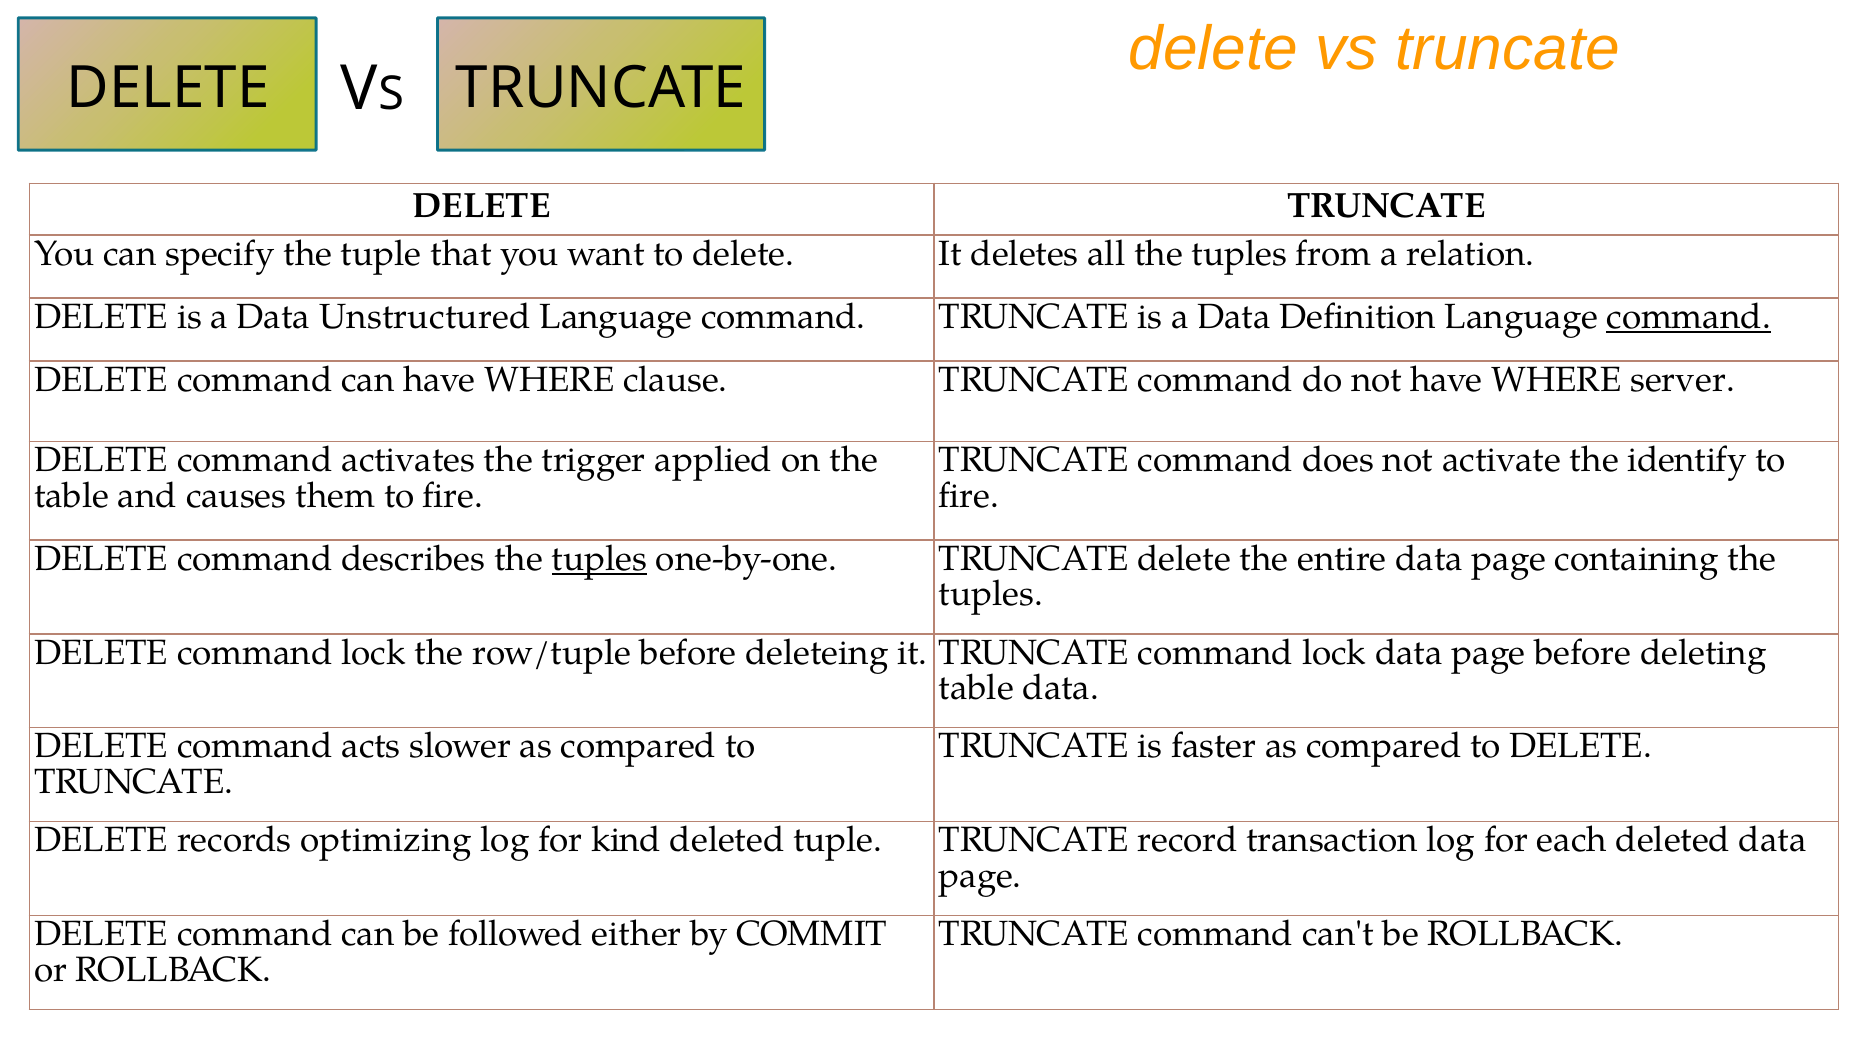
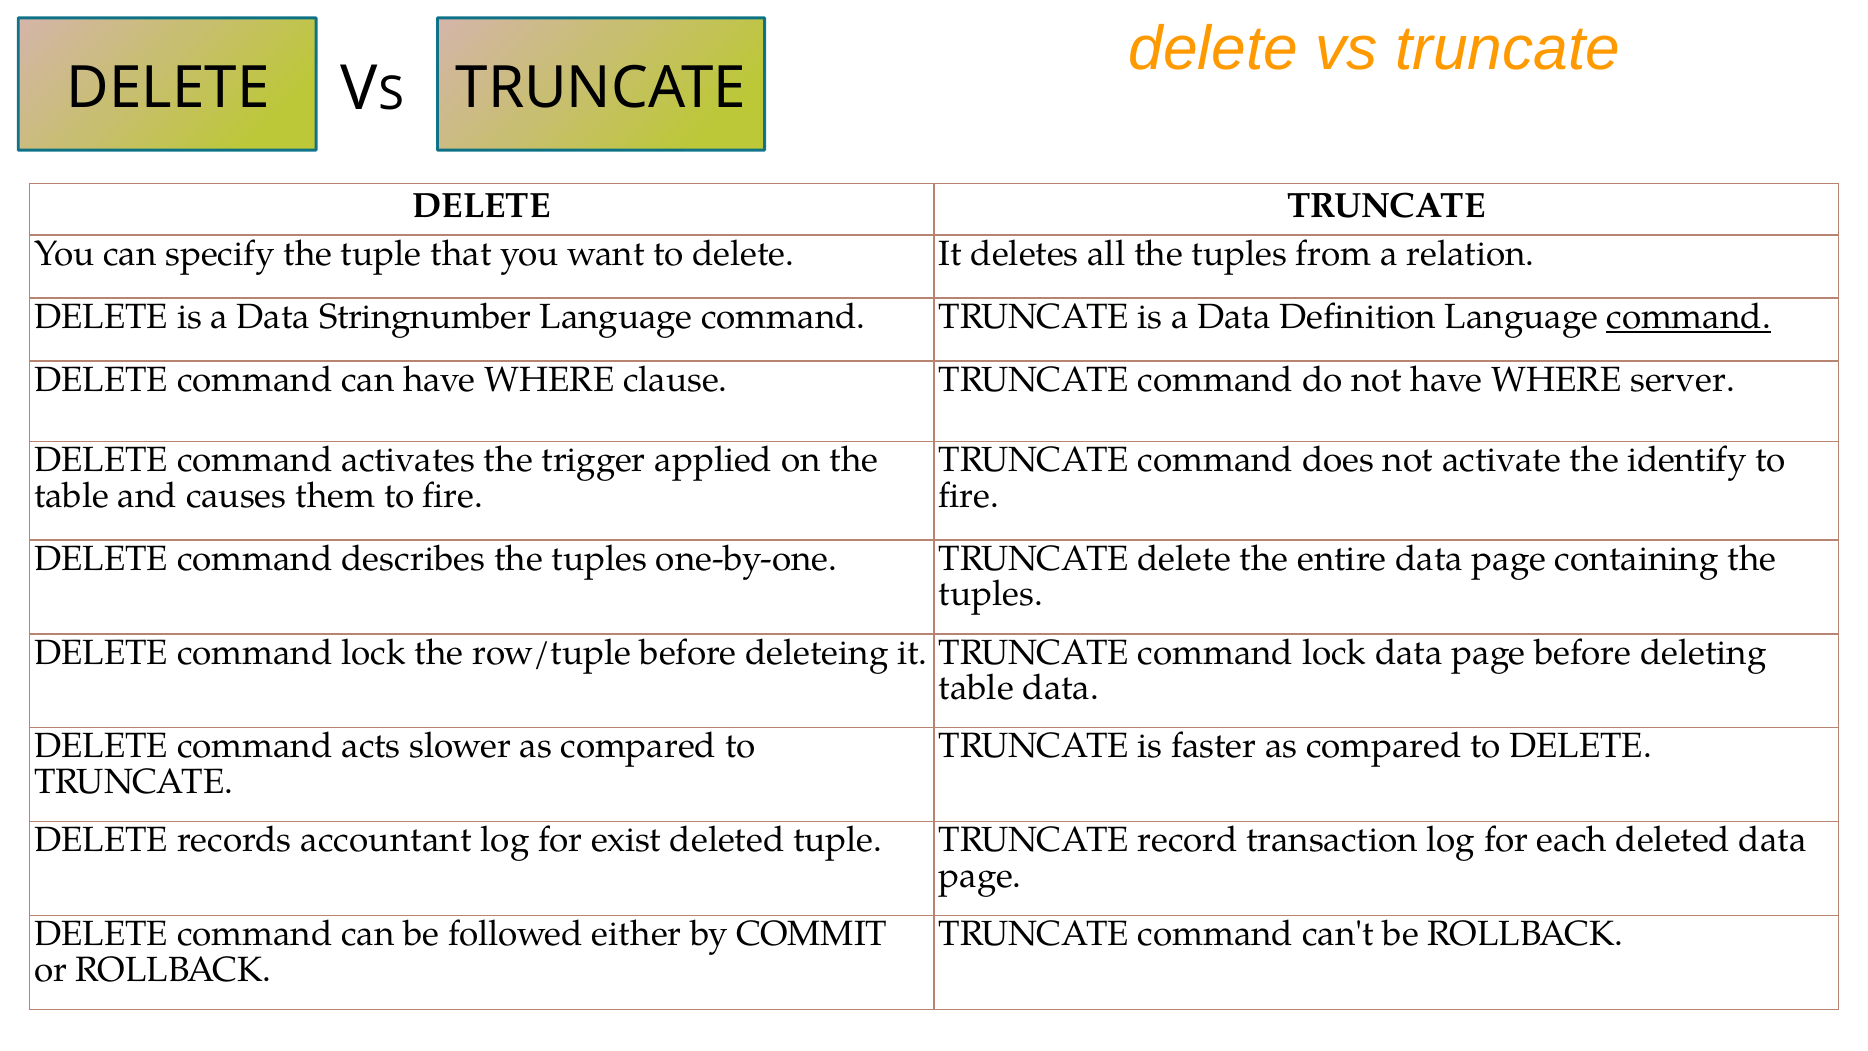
Unstructured: Unstructured -> Stringnumber
tuples at (600, 558) underline: present -> none
optimizing: optimizing -> accountant
kind: kind -> exist
